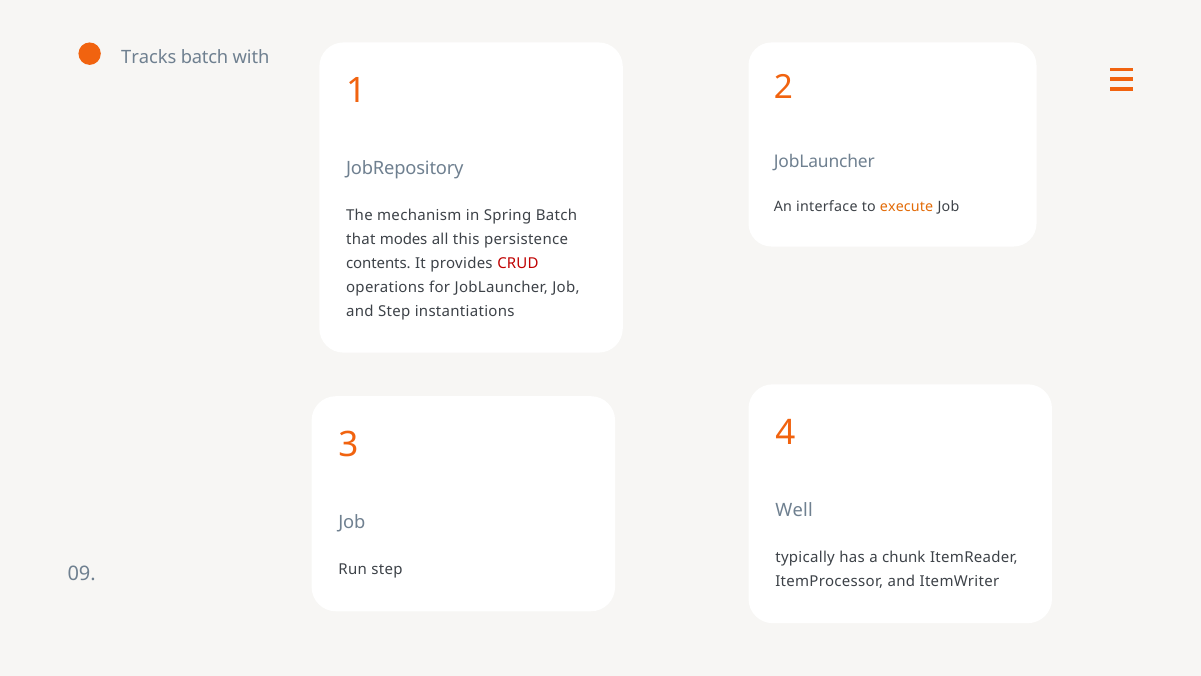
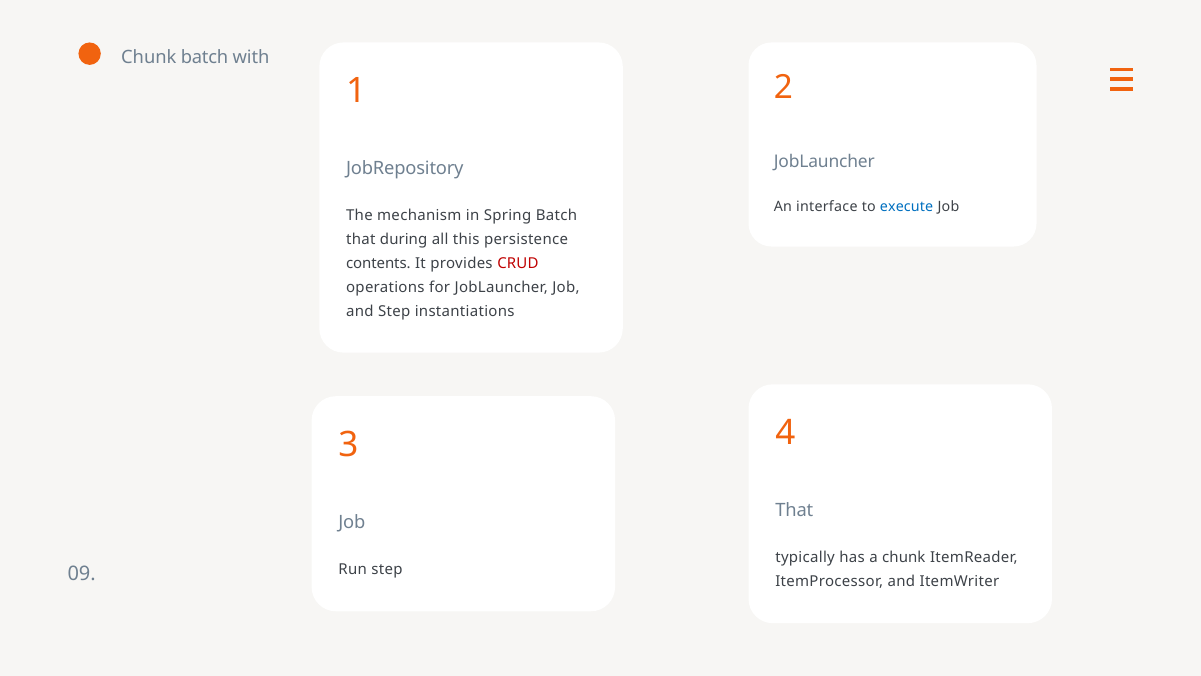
Tracks at (149, 57): Tracks -> Chunk
execute colour: orange -> blue
modes: modes -> during
Well at (794, 510): Well -> That
